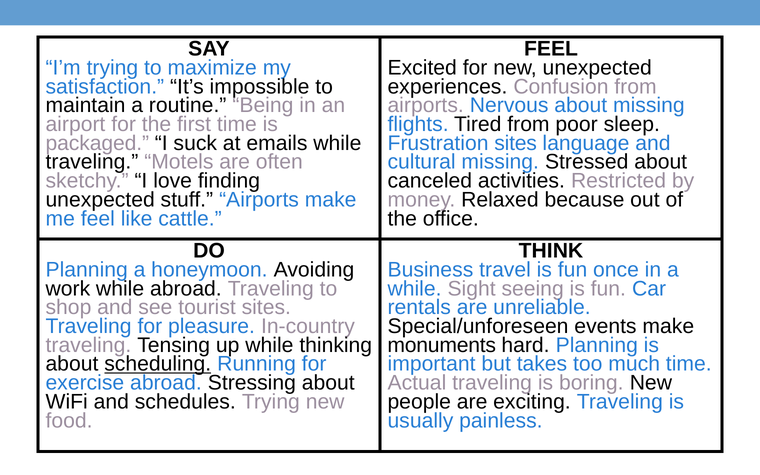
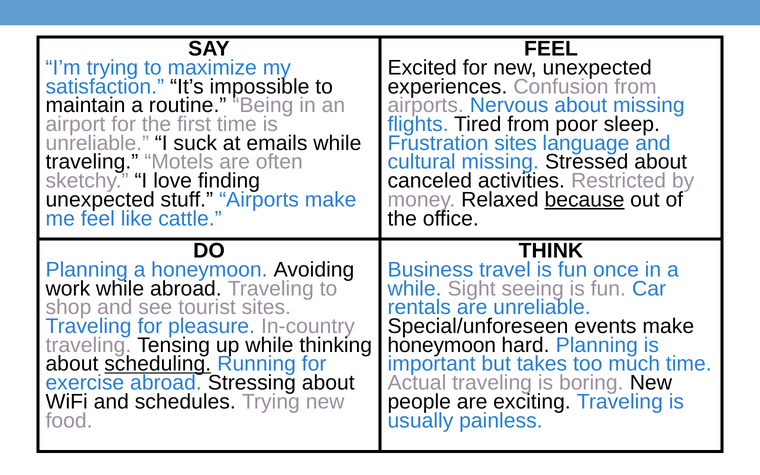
packaged at (97, 143): packaged -> unreliable
because underline: none -> present
monuments at (442, 345): monuments -> honeymoon
